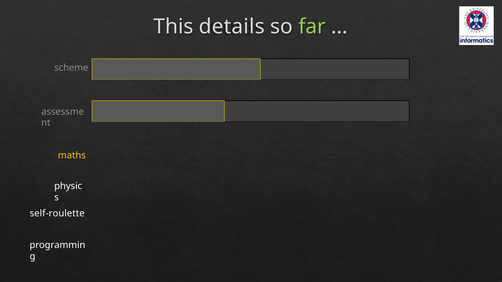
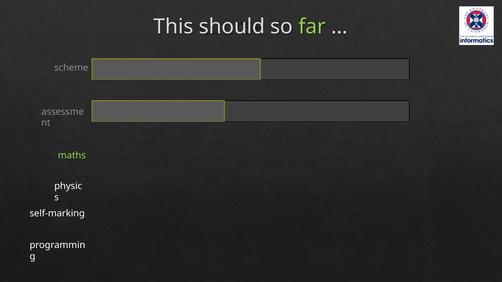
details: details -> should
maths colour: yellow -> light green
self-roulette: self-roulette -> self-marking
